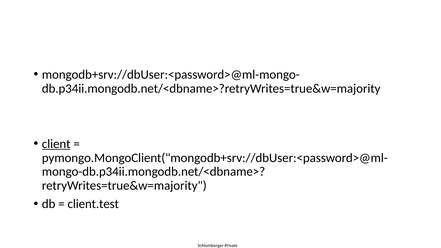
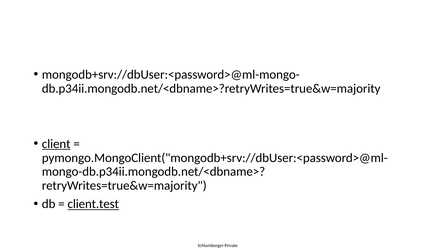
client.test underline: none -> present
